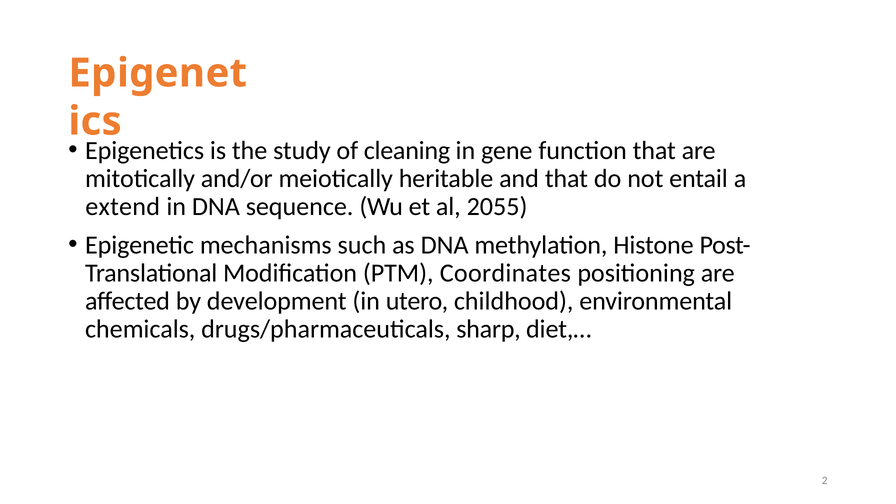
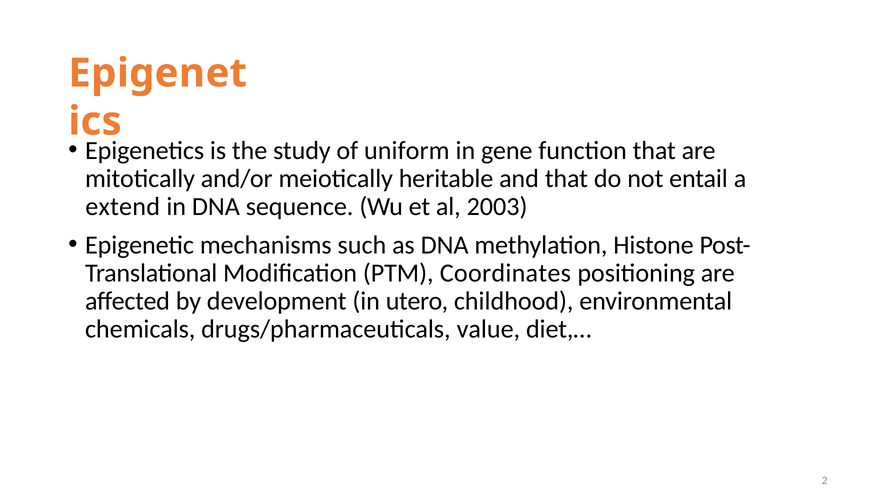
cleaning: cleaning -> uniform
2055: 2055 -> 2003
sharp: sharp -> value
